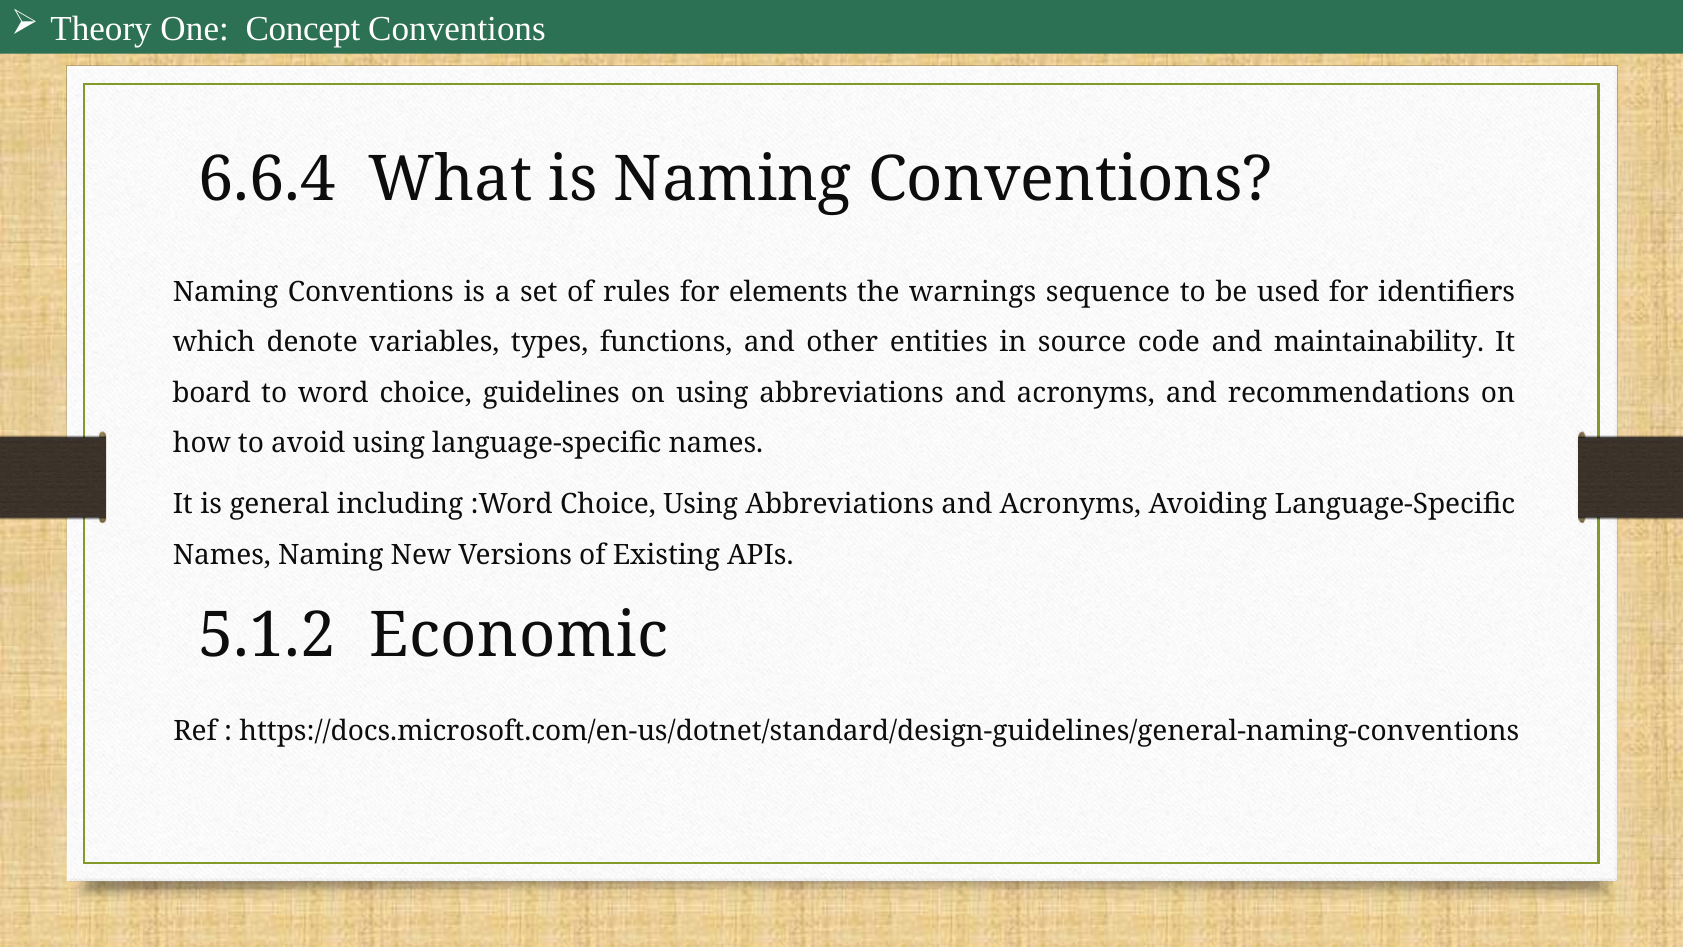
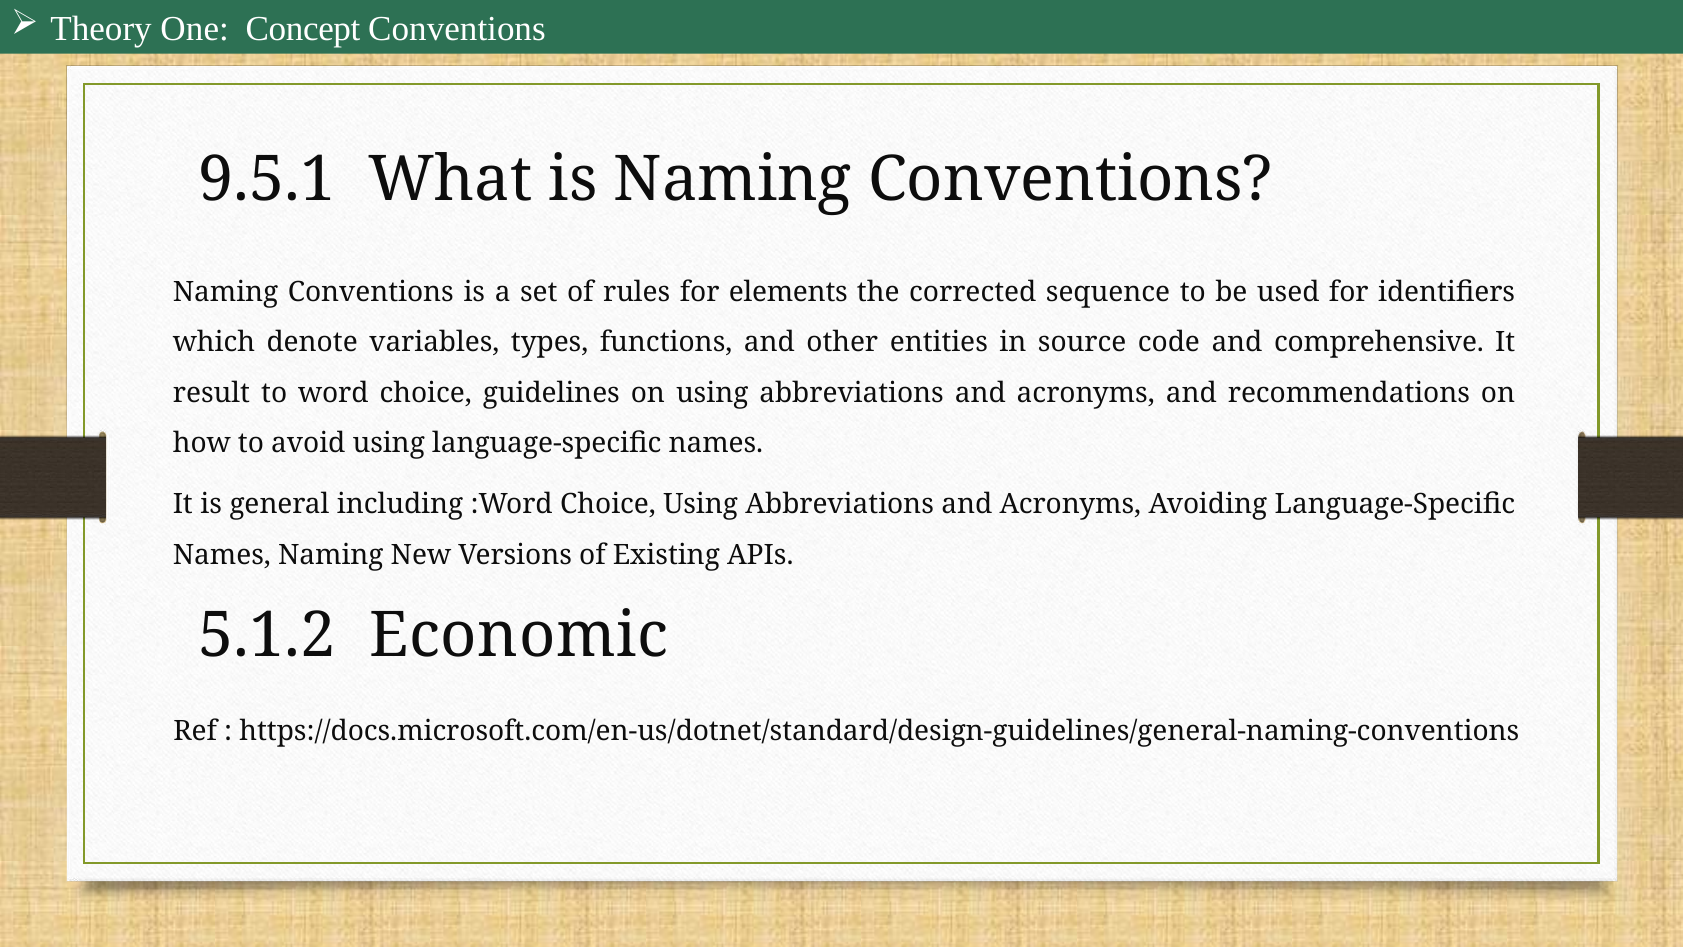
6.6.4: 6.6.4 -> 9.5.1
warnings: warnings -> corrected
maintainability: maintainability -> comprehensive
board: board -> result
